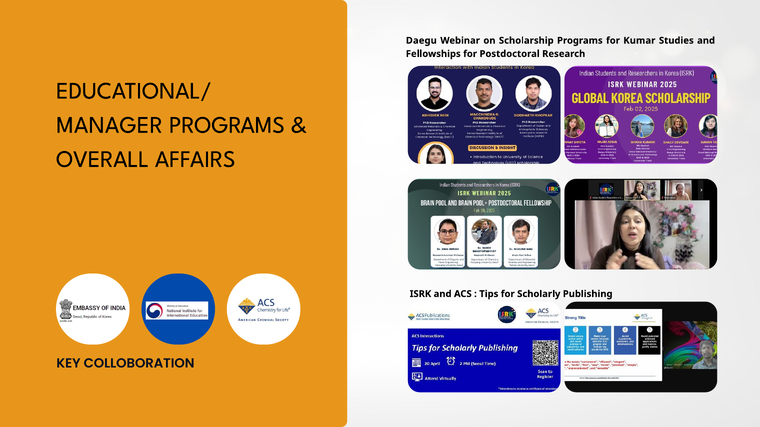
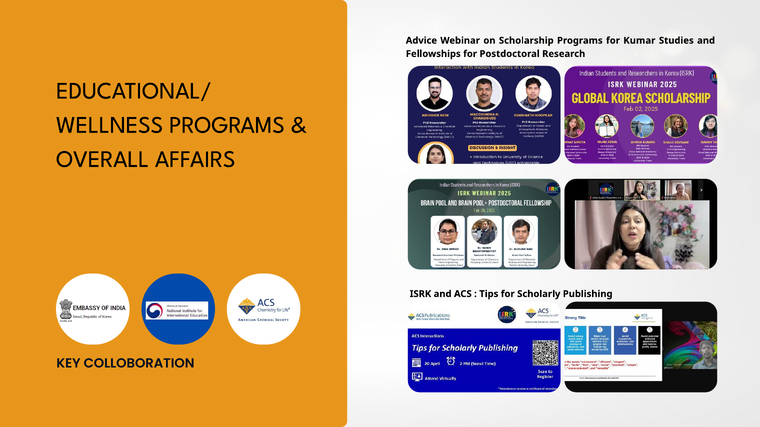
Daegu: Daegu -> Advice
MANAGER: MANAGER -> WELLNESS
